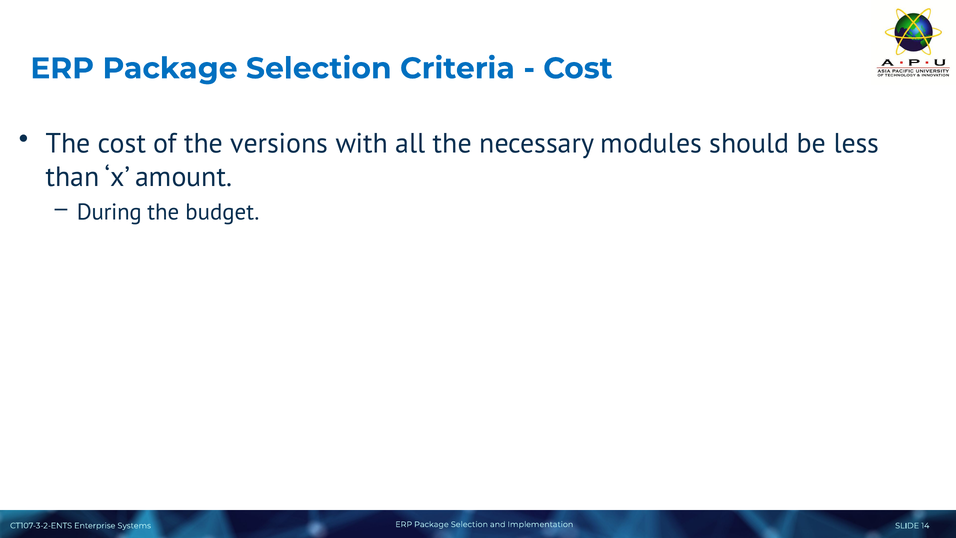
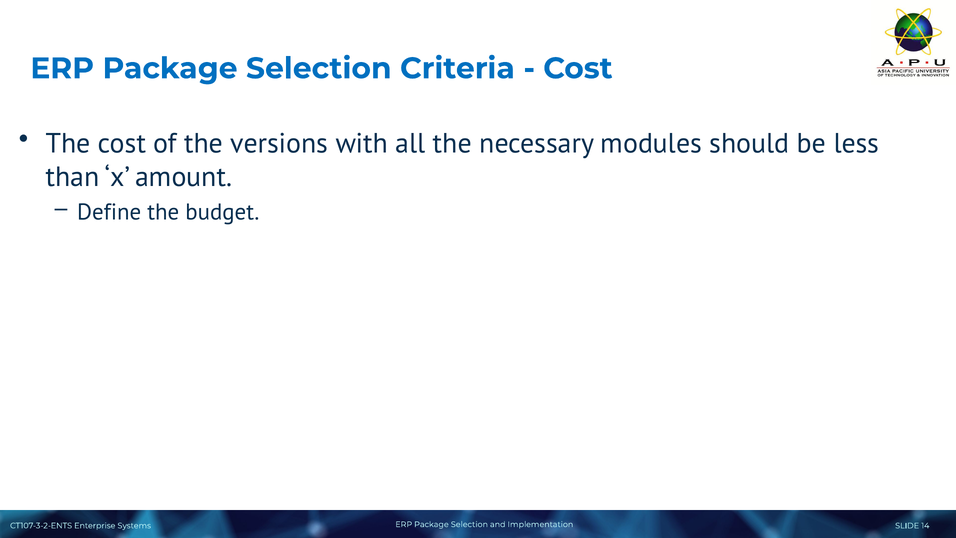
During: During -> Define
